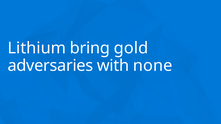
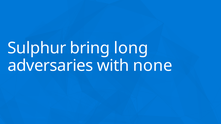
Lithium: Lithium -> Sulphur
gold: gold -> long
